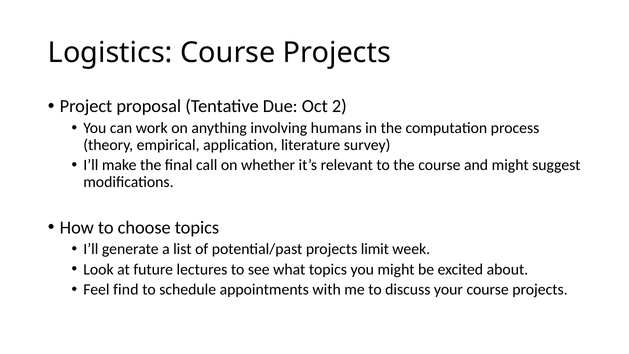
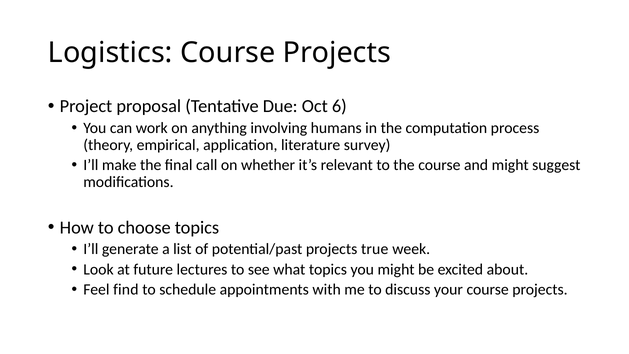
2: 2 -> 6
limit: limit -> true
